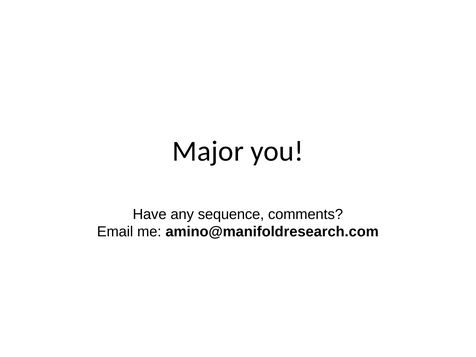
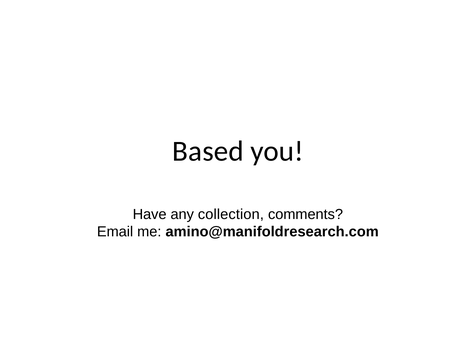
Major: Major -> Based
sequence: sequence -> collection
